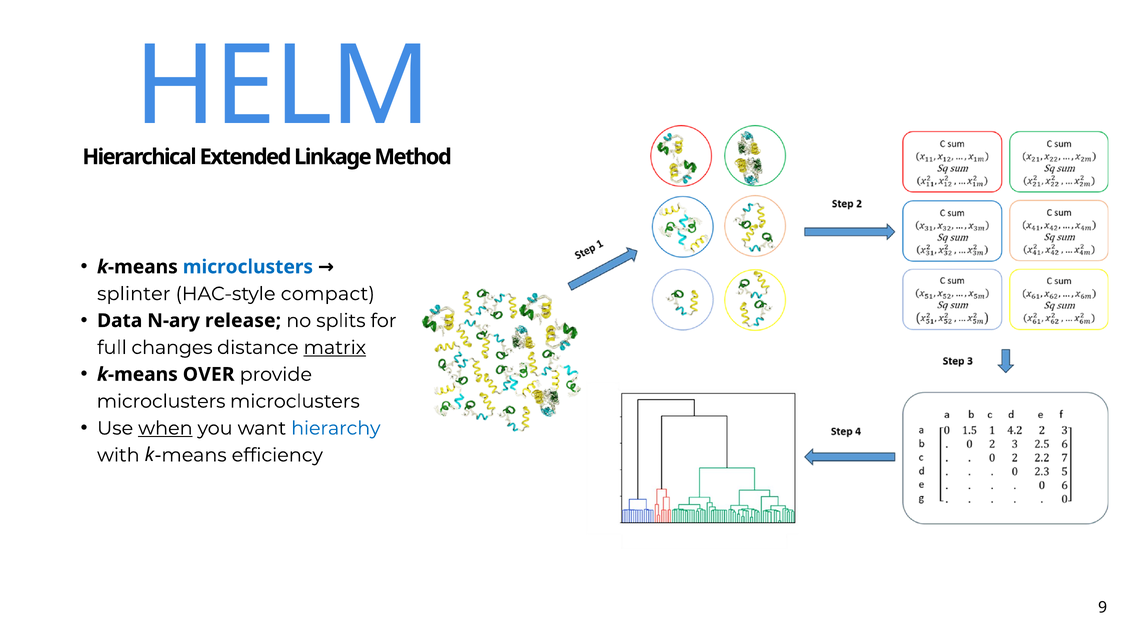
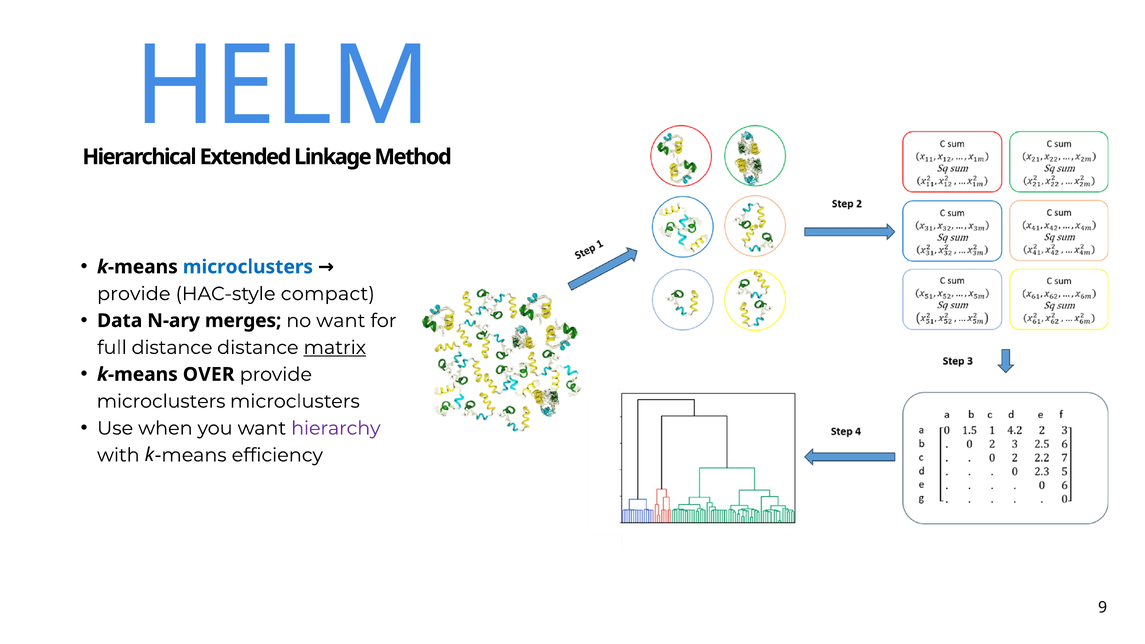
splinter at (134, 294): splinter -> provide
release: release -> merges
no splits: splits -> want
full changes: changes -> distance
when underline: present -> none
hierarchy colour: blue -> purple
